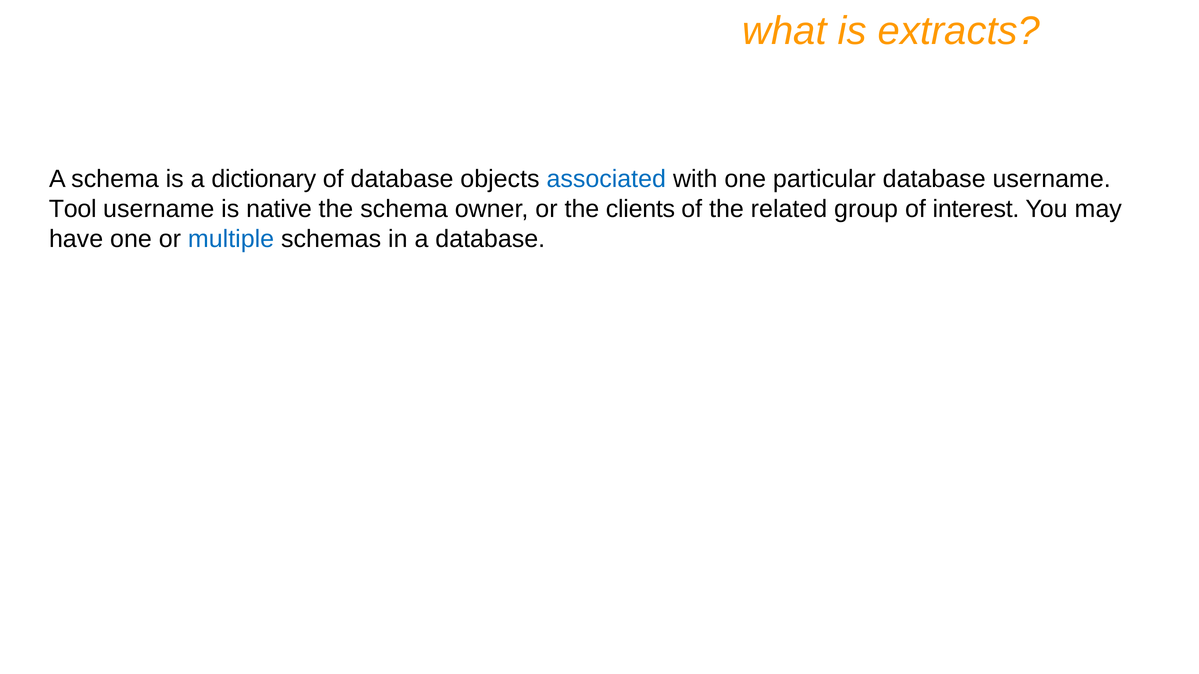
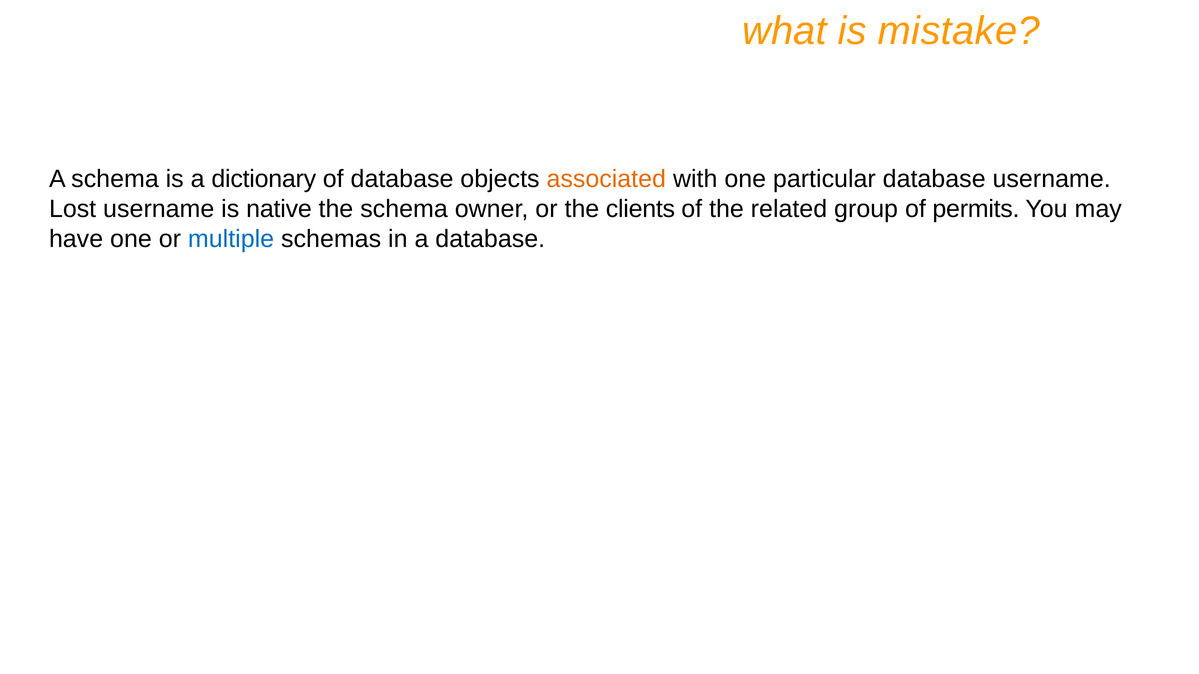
extracts: extracts -> mistake
associated colour: blue -> orange
Tool: Tool -> Lost
interest: interest -> permits
